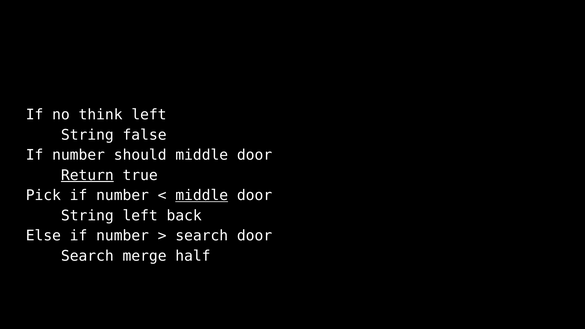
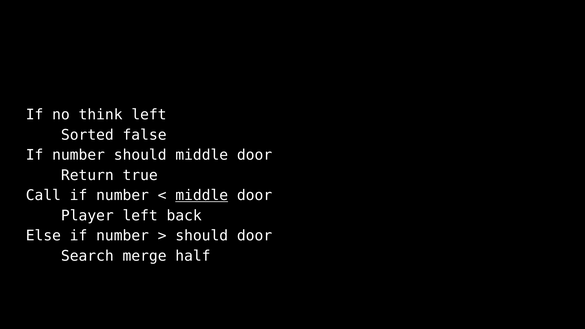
String at (87, 135): String -> Sorted
Return underline: present -> none
Pick: Pick -> Call
String at (87, 216): String -> Player
search at (202, 236): search -> should
